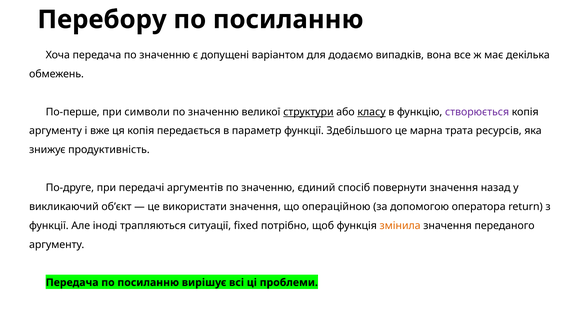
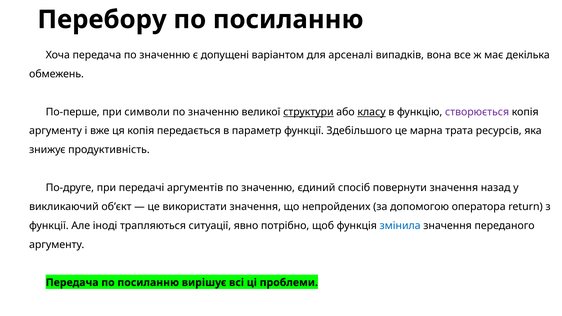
додаємо: додаємо -> арсеналі
операційною: операційною -> непройдених
fixed: fixed -> явно
змінила colour: orange -> blue
